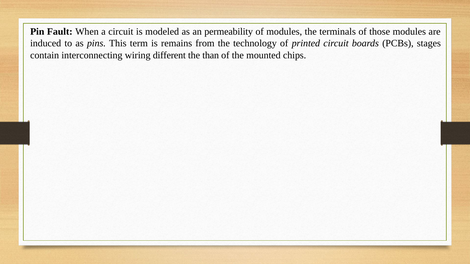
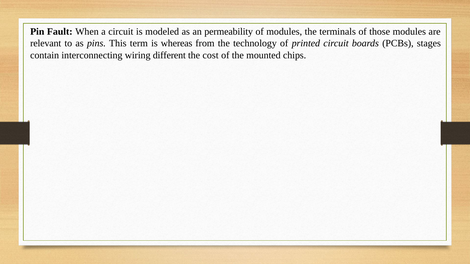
induced: induced -> relevant
remains: remains -> whereas
than: than -> cost
